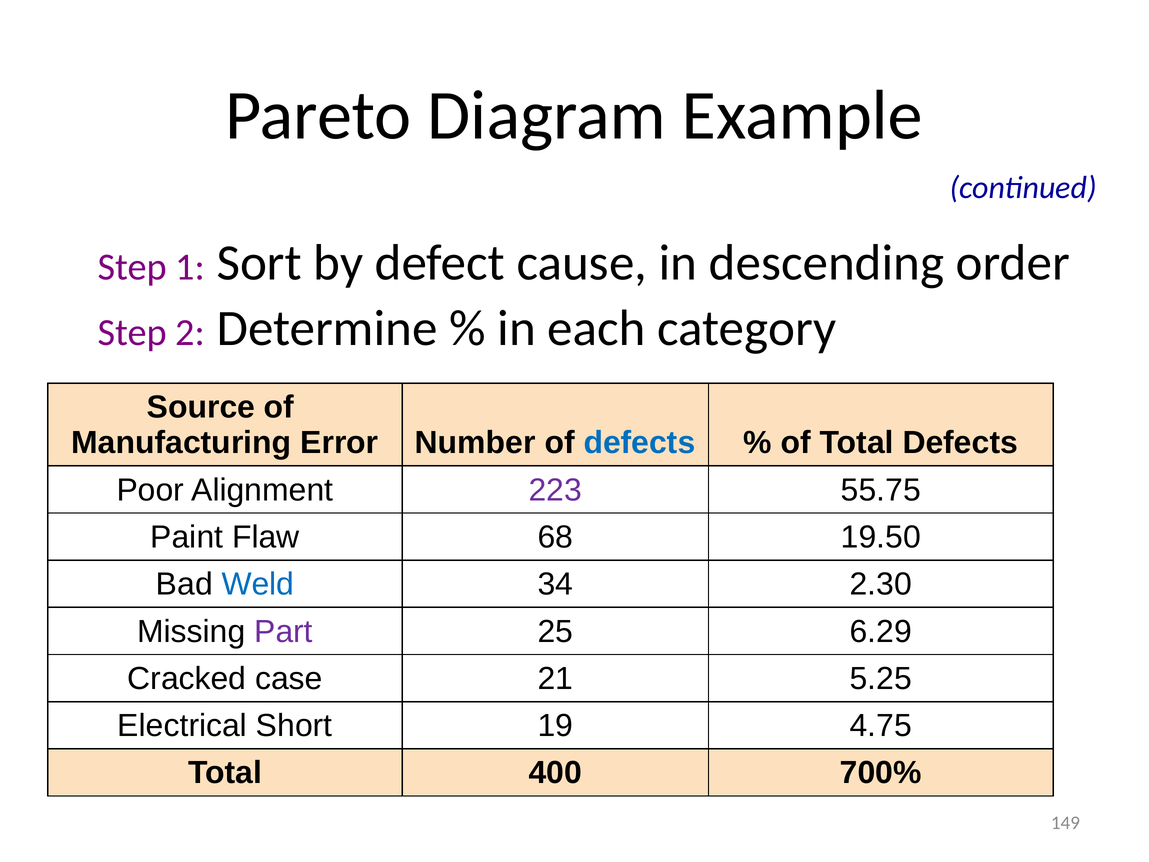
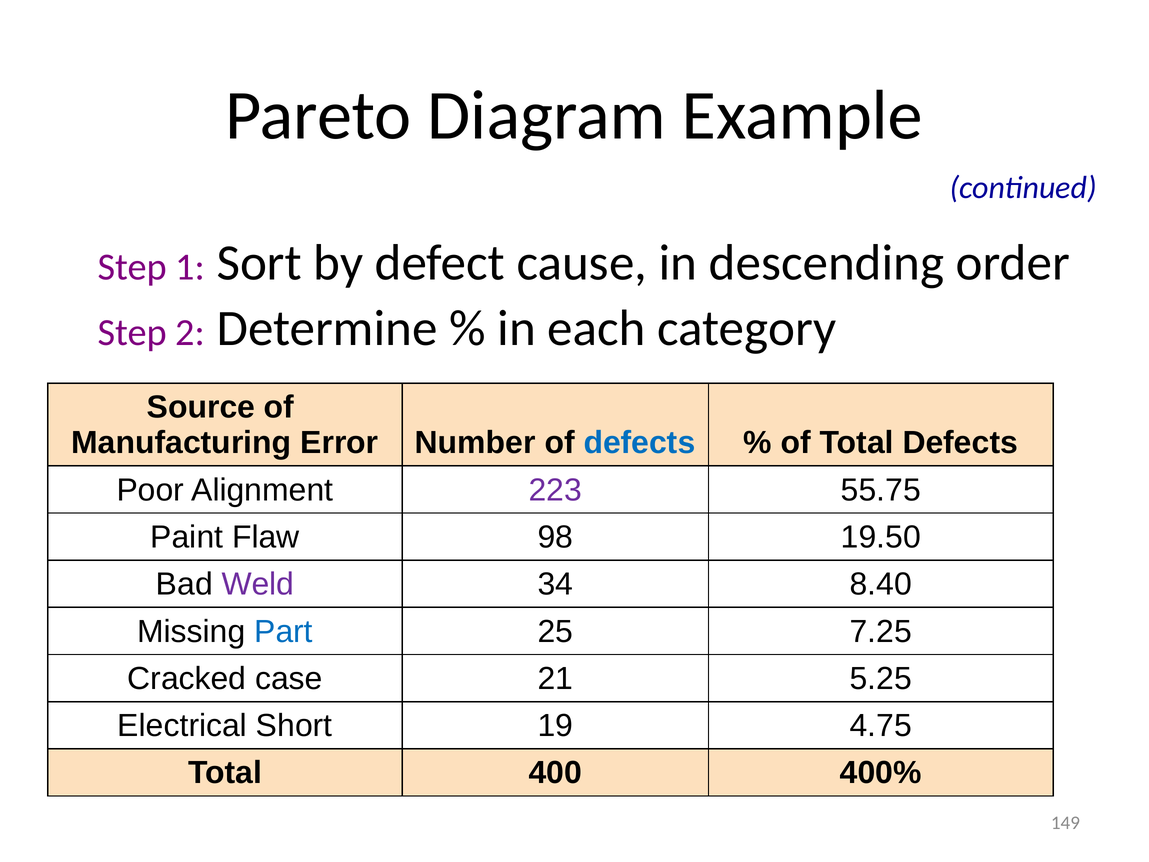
68: 68 -> 98
Weld colour: blue -> purple
2.30: 2.30 -> 8.40
Part colour: purple -> blue
6.29: 6.29 -> 7.25
700%: 700% -> 400%
